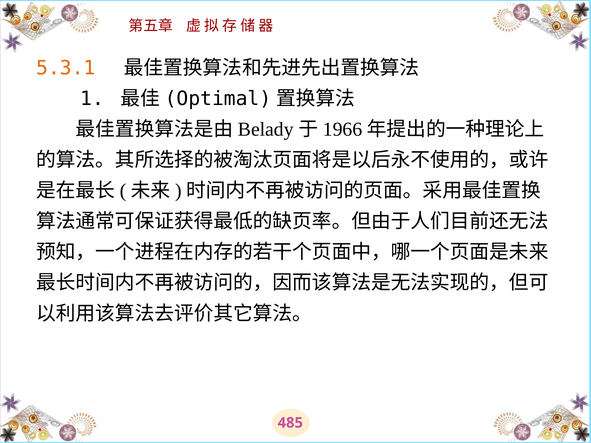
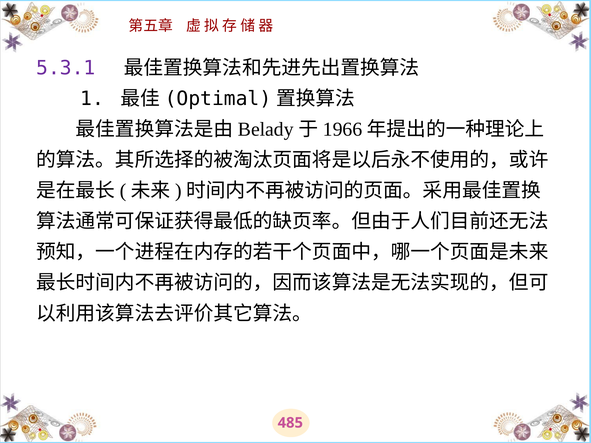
5.3.1 colour: orange -> purple
